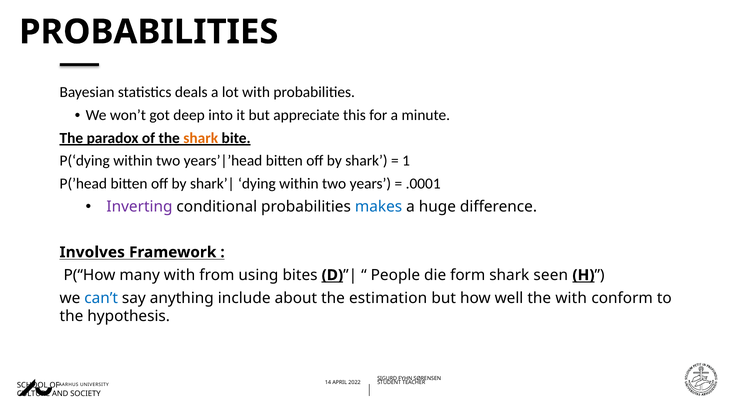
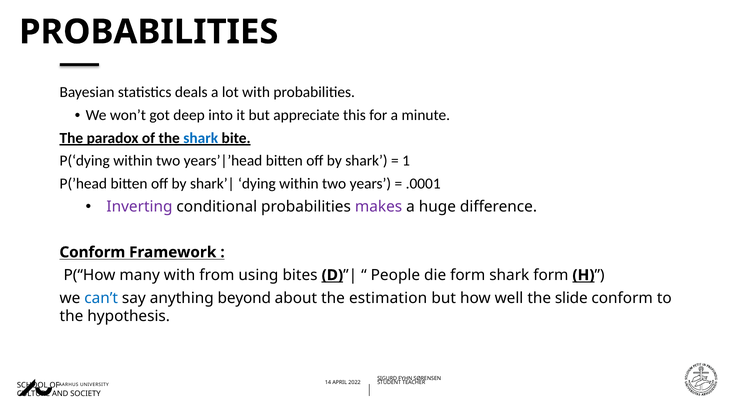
shark at (201, 138) colour: orange -> blue
makes colour: blue -> purple
Involves at (92, 253): Involves -> Conform
shark seen: seen -> form
include: include -> beyond
the with: with -> slide
